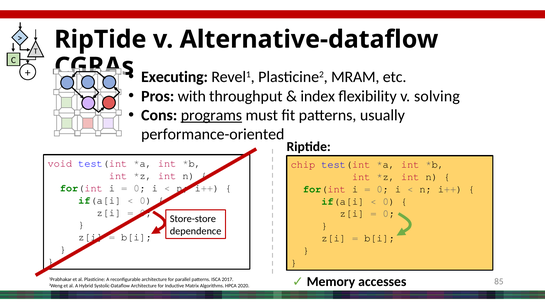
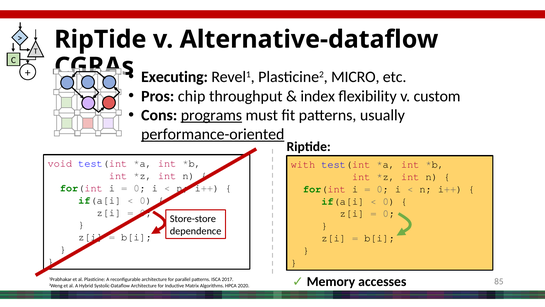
MRAM: MRAM -> MICRO
with: with -> chip
solving: solving -> custom
performance-oriented underline: none -> present
chip: chip -> with
